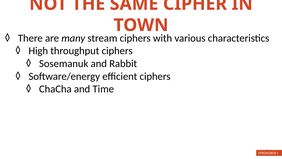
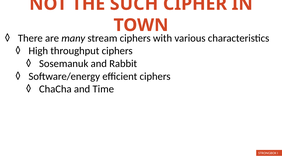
SAME: SAME -> SUCH
